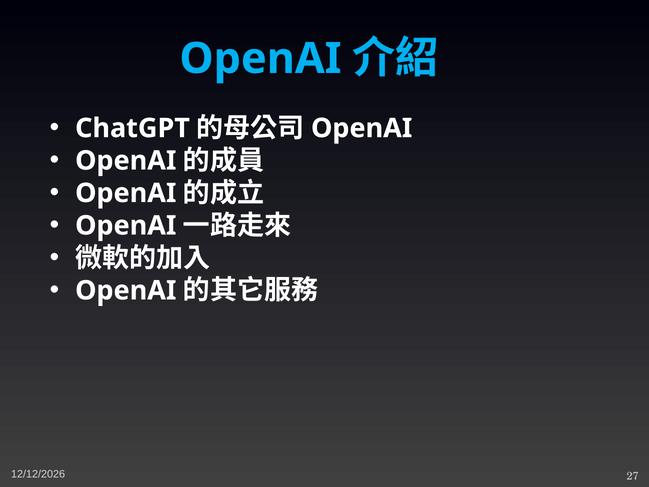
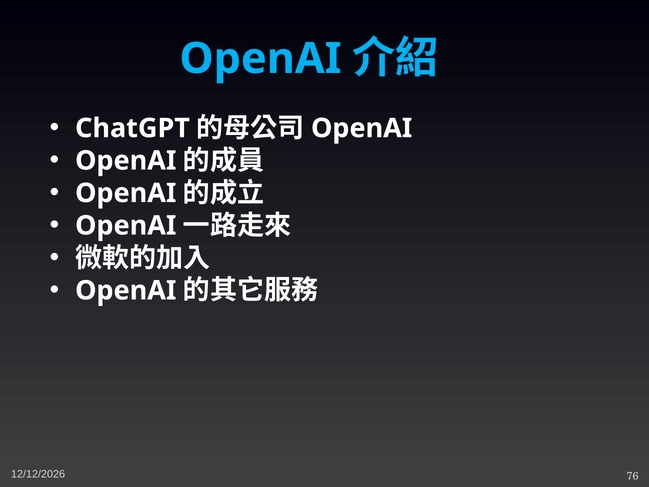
27: 27 -> 76
